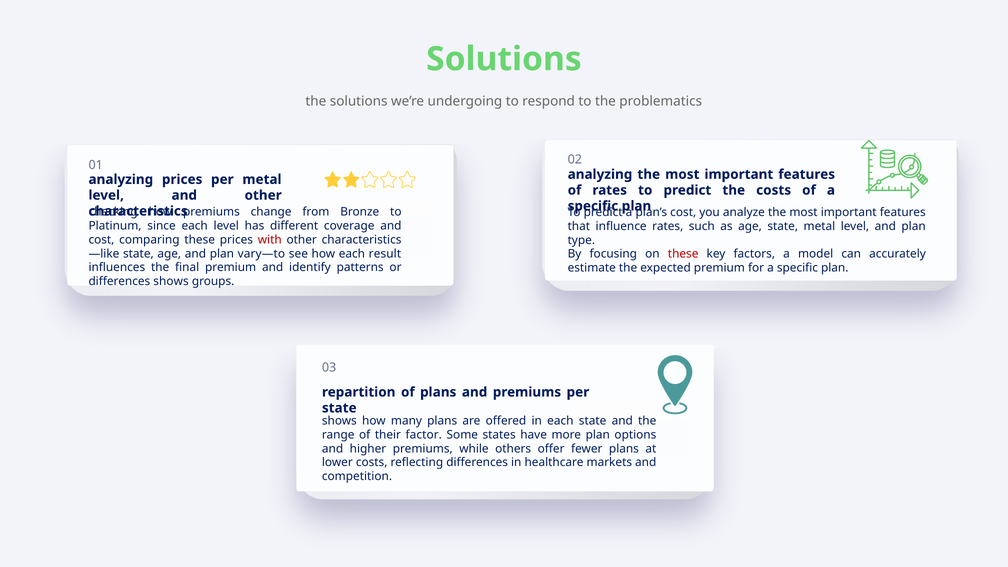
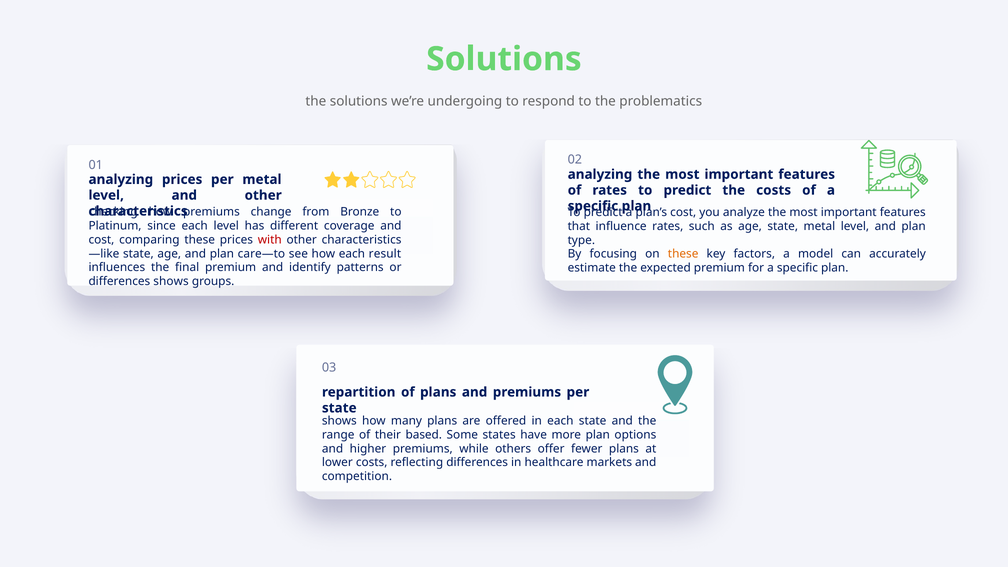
vary—to: vary—to -> care—to
these at (683, 254) colour: red -> orange
factor: factor -> based
